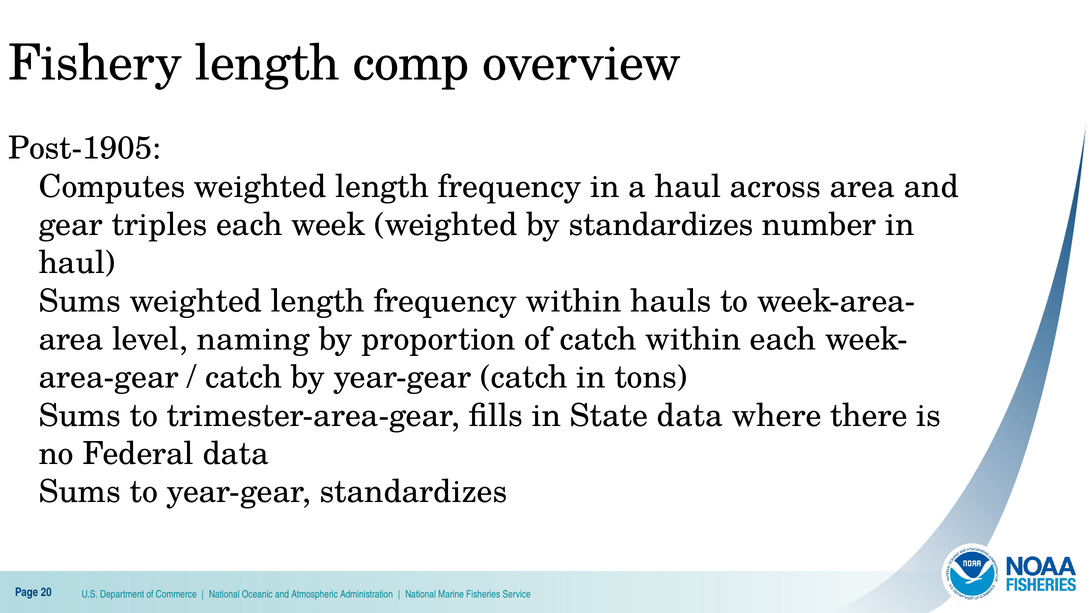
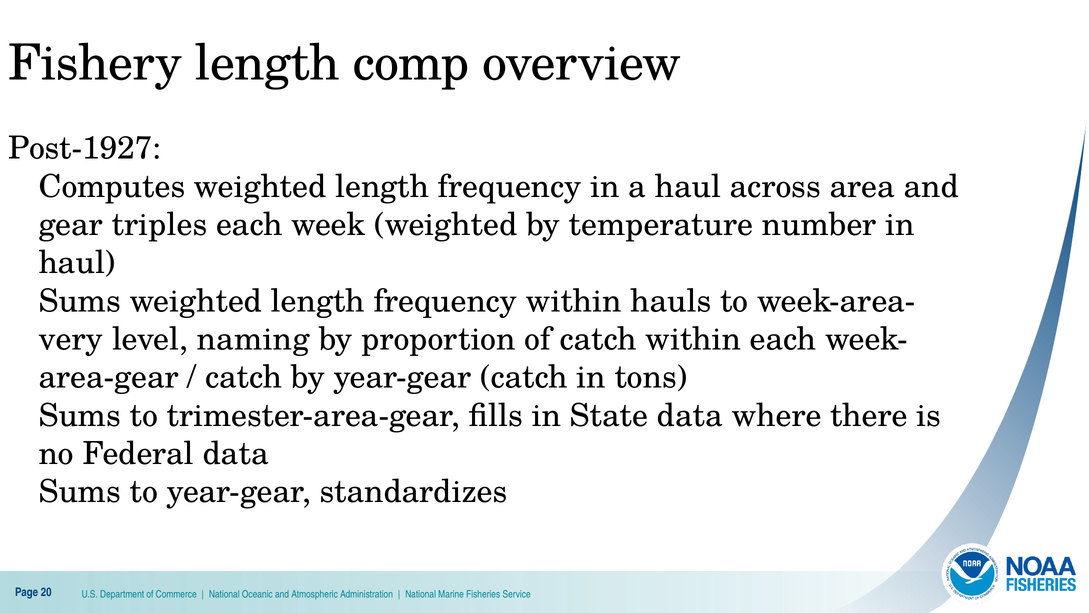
Post-1905: Post-1905 -> Post-1927
by standardizes: standardizes -> temperature
area at (71, 339): area -> very
